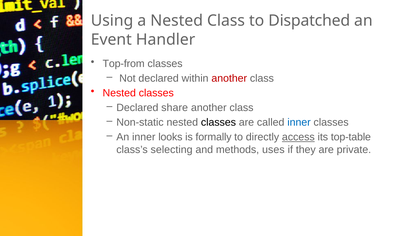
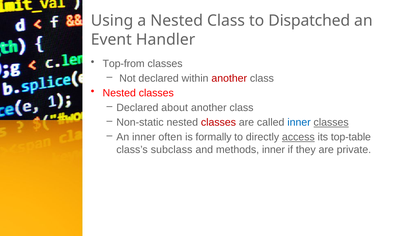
share: share -> about
classes at (218, 123) colour: black -> red
classes at (331, 123) underline: none -> present
looks: looks -> often
selecting: selecting -> subclass
methods uses: uses -> inner
